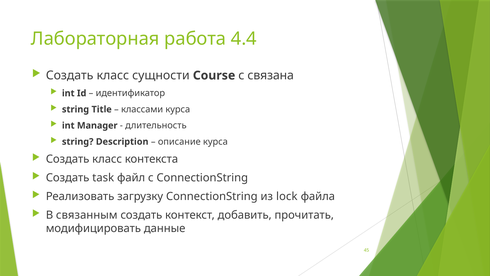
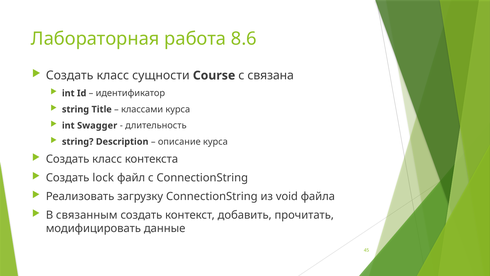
4.4: 4.4 -> 8.6
Manager: Manager -> Swagger
task: task -> lock
lock: lock -> void
